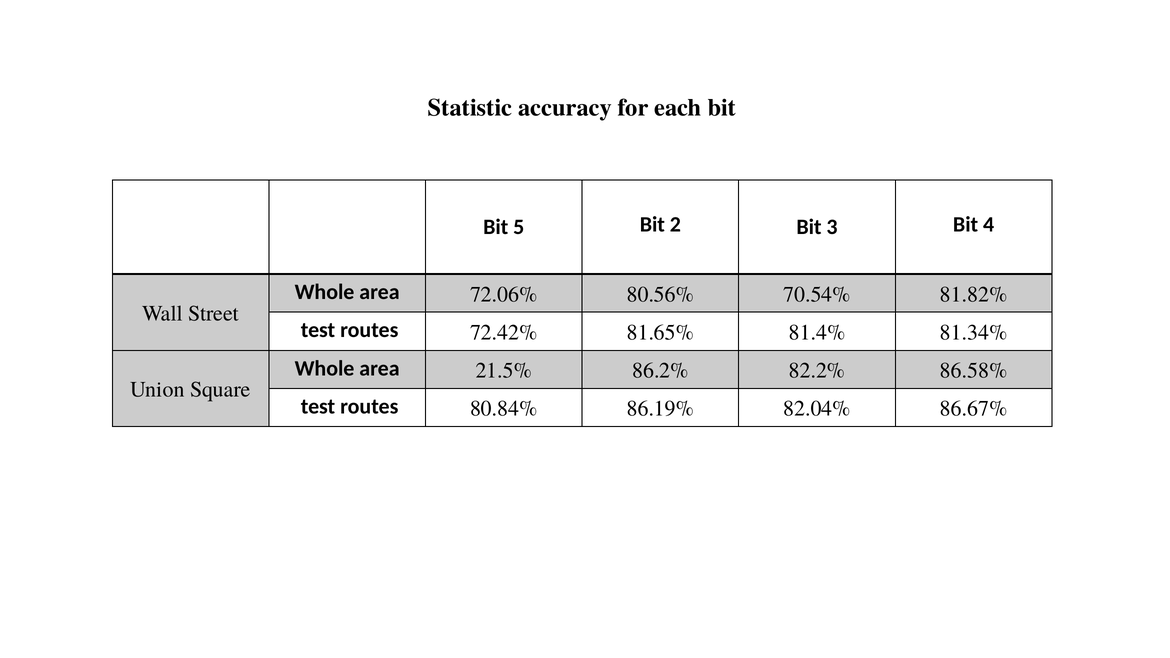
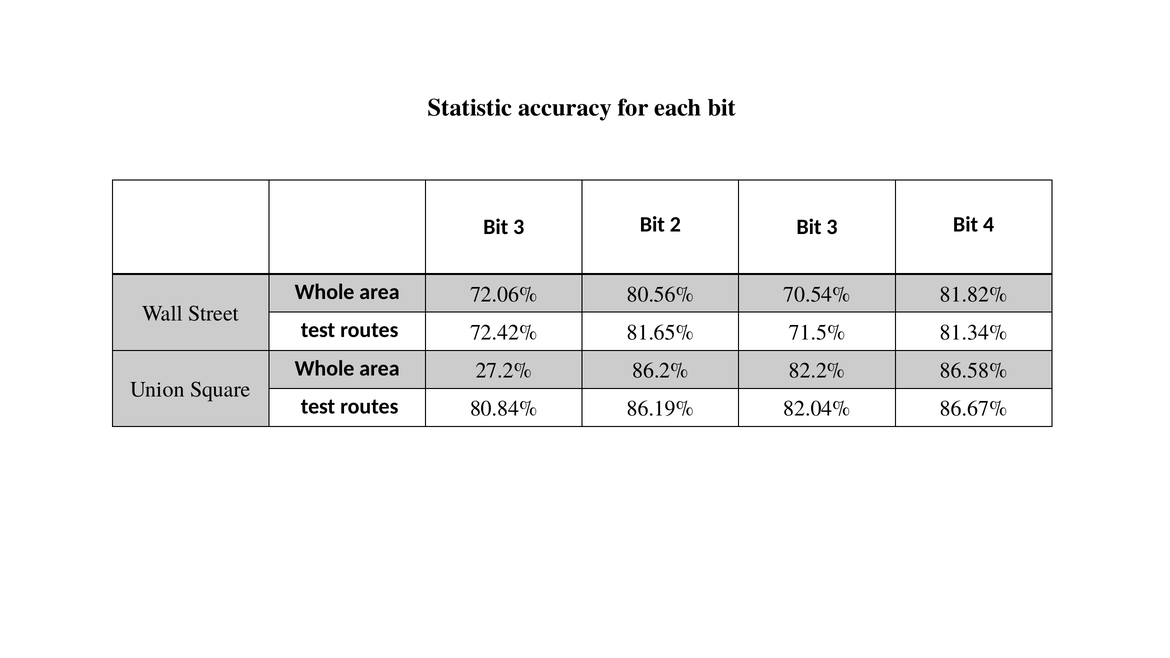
5 at (519, 227): 5 -> 3
81.4%: 81.4% -> 71.5%
21.5%: 21.5% -> 27.2%
